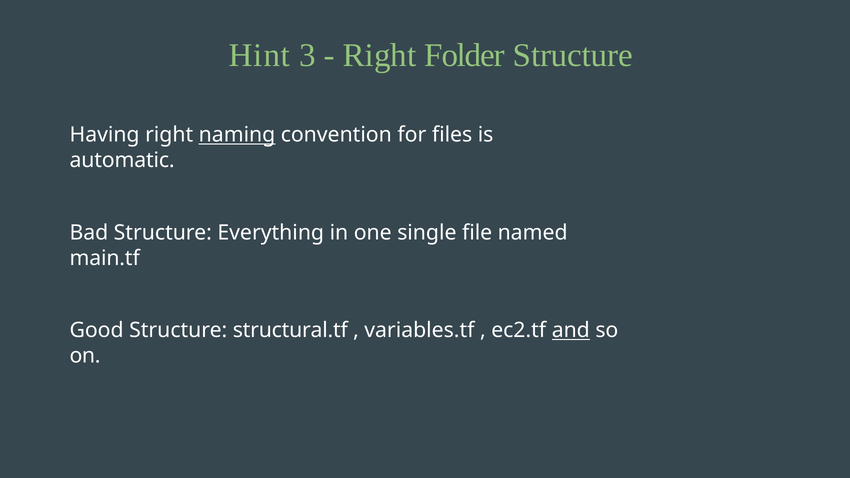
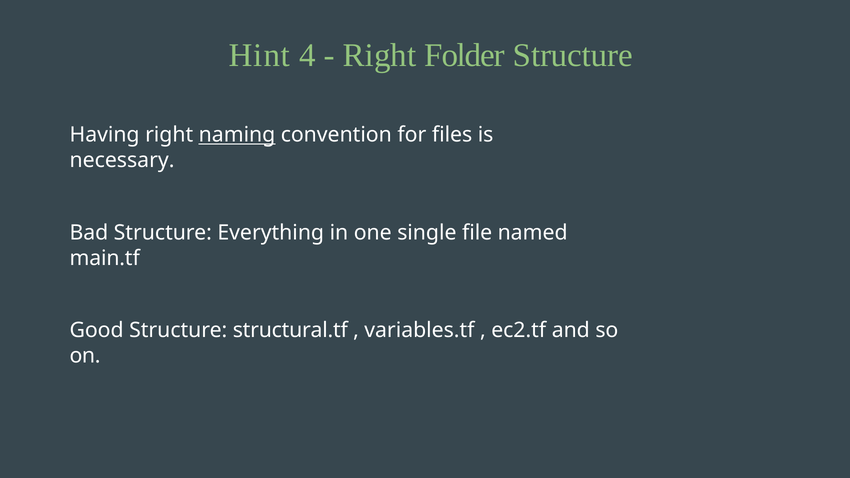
3: 3 -> 4
automatic: automatic -> necessary
and underline: present -> none
